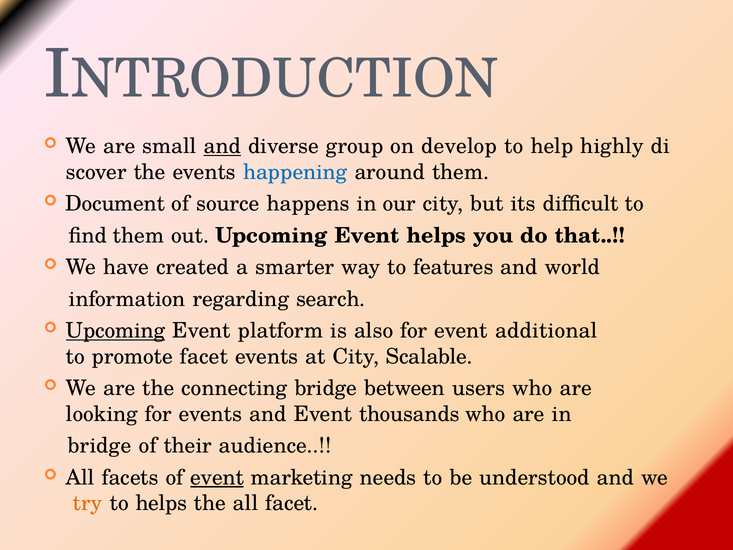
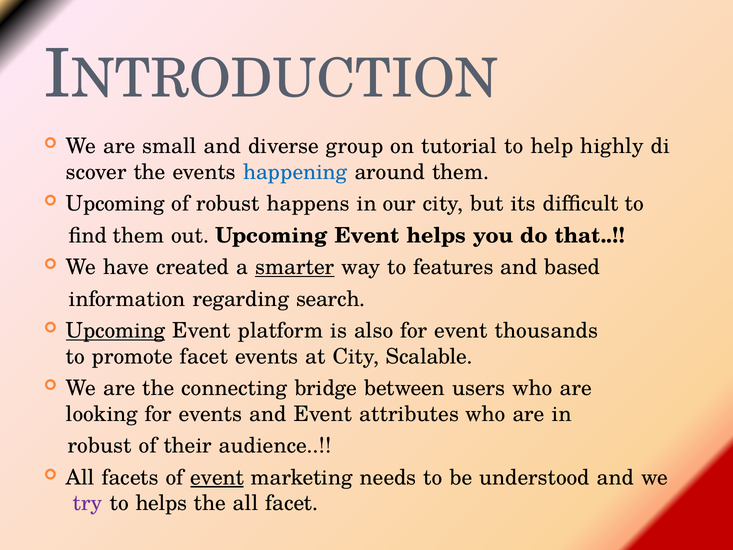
and at (222, 146) underline: present -> none
develop: develop -> tutorial
Document at (115, 204): Document -> Upcoming
of source: source -> robust
smarter underline: none -> present
world: world -> based
additional: additional -> thousands
thousands: thousands -> attributes
bridge at (100, 446): bridge -> robust
try colour: orange -> purple
